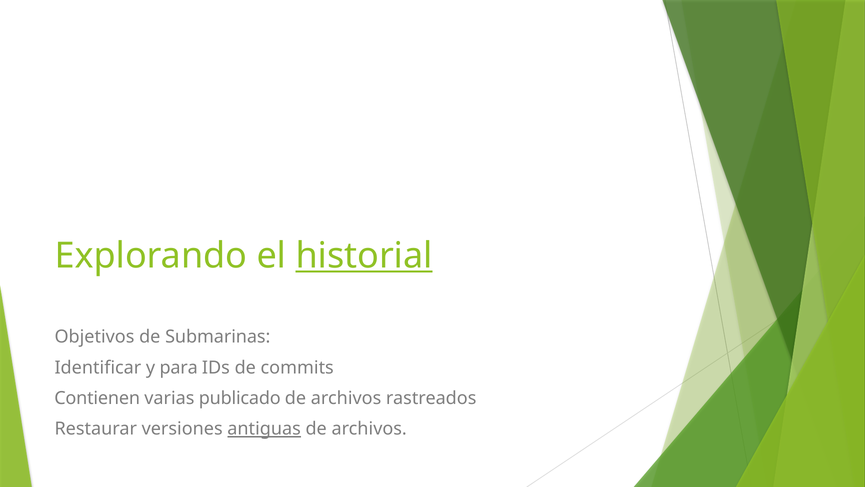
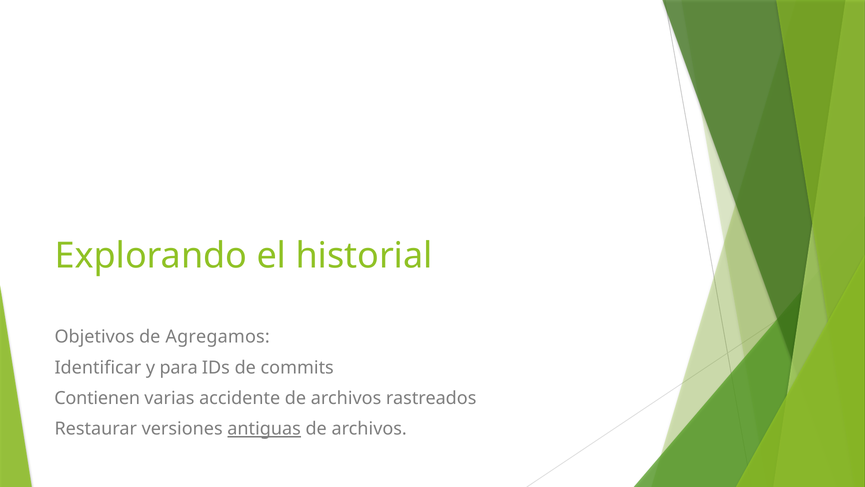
historial underline: present -> none
Submarinas: Submarinas -> Agregamos
publicado: publicado -> accidente
